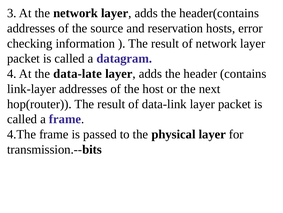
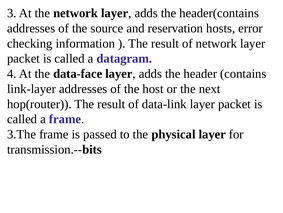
data-late: data-late -> data-face
4.The: 4.The -> 3.The
